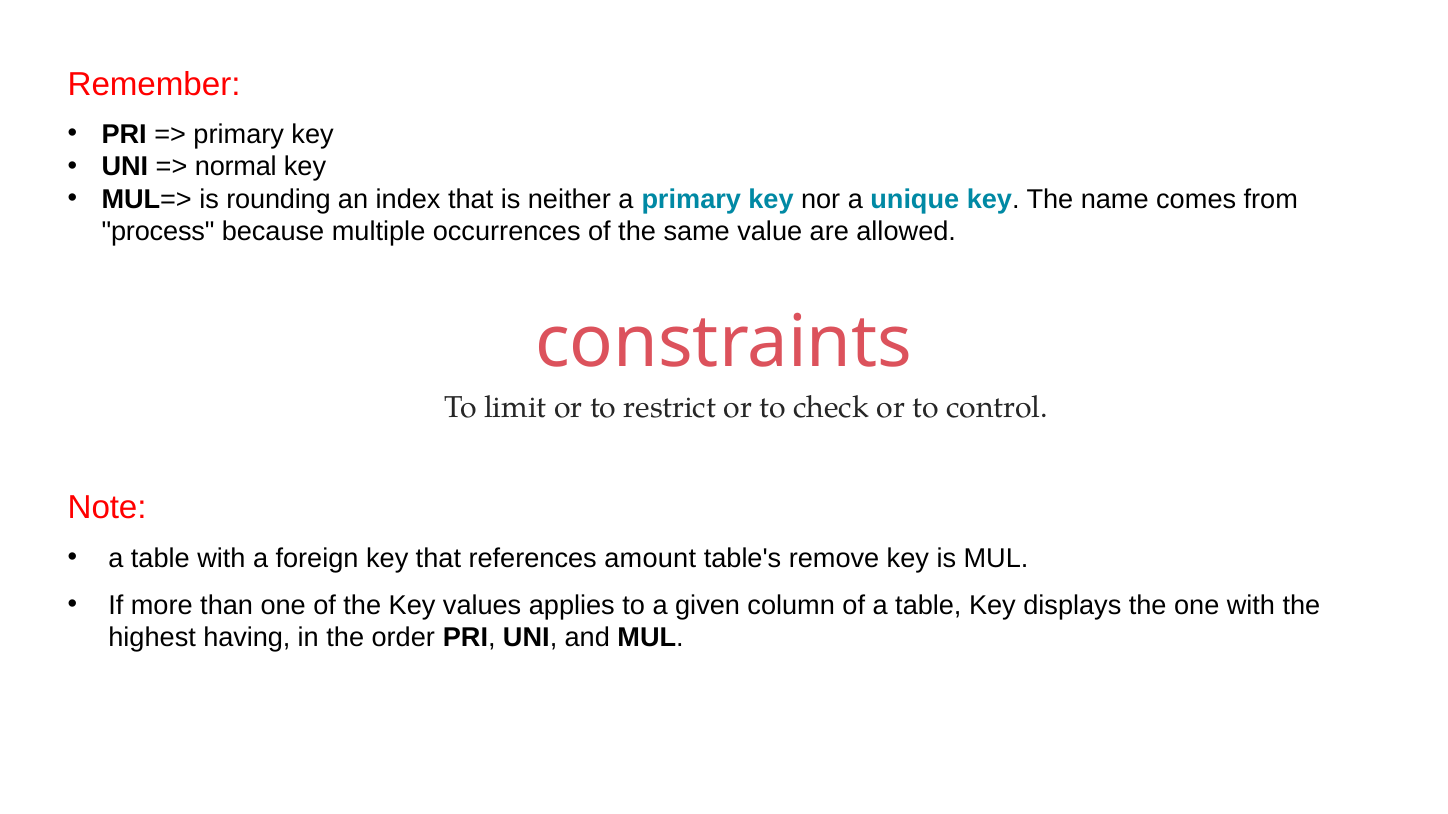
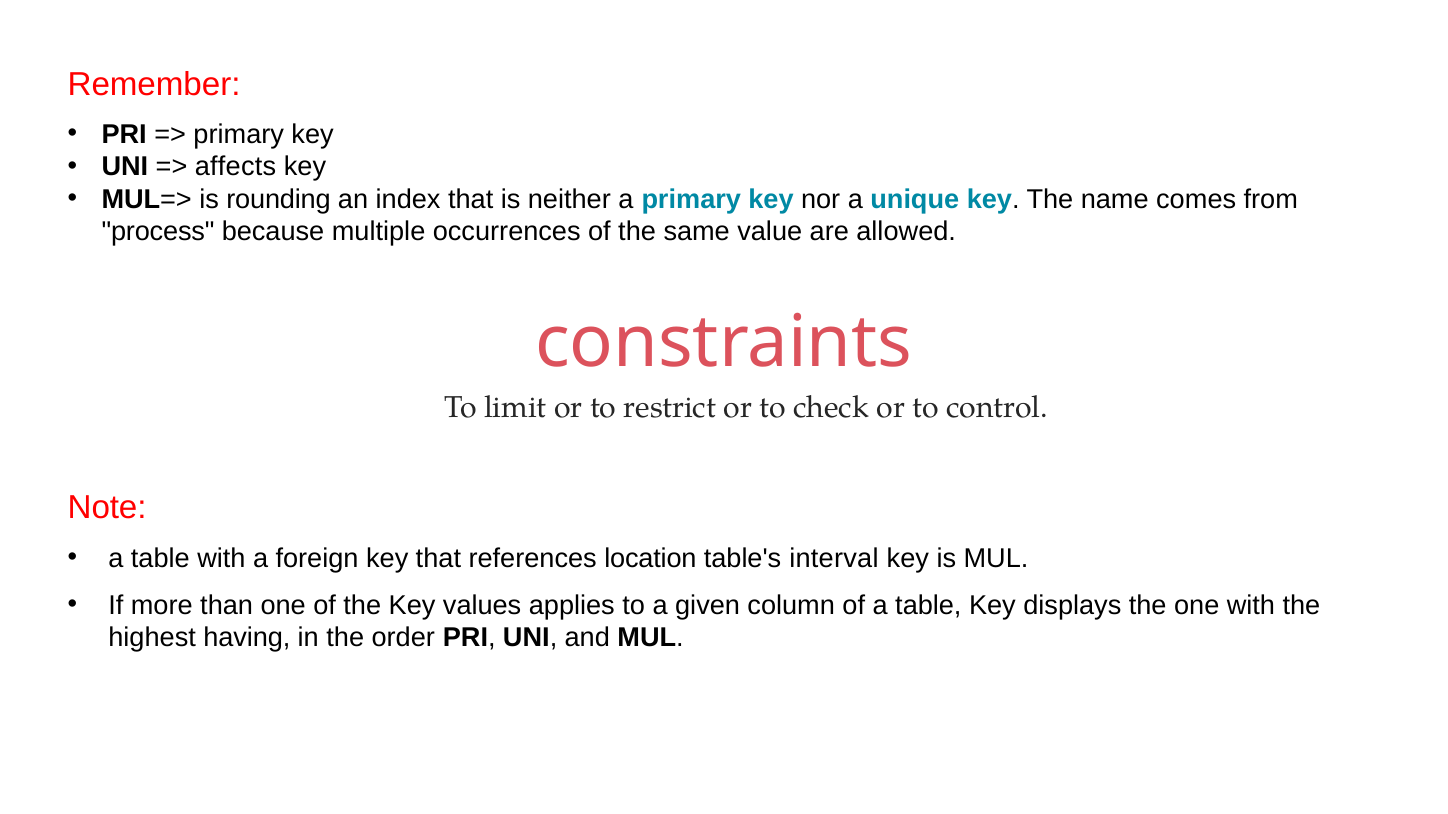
normal: normal -> affects
amount: amount -> location
remove: remove -> interval
